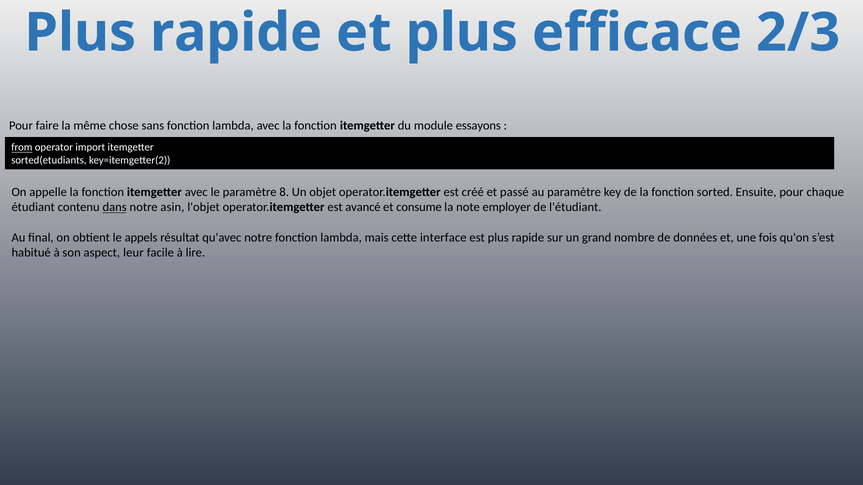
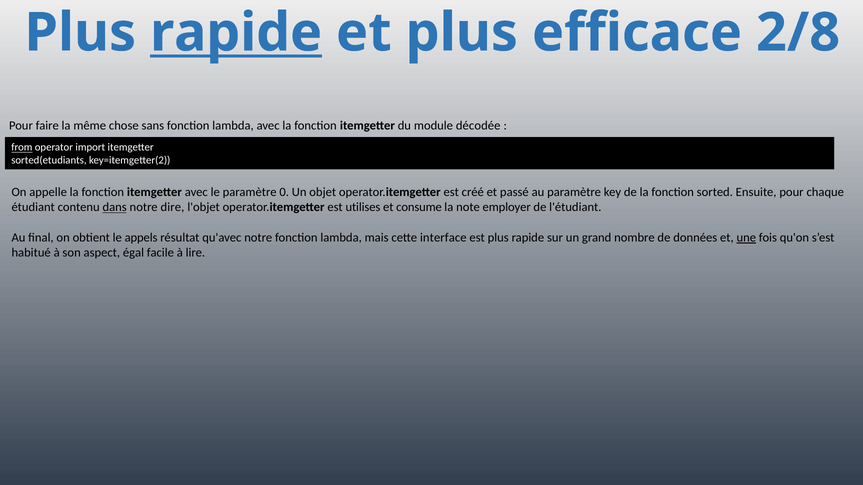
rapide at (236, 33) underline: none -> present
2/3: 2/3 -> 2/8
essayons: essayons -> décodée
8: 8 -> 0
asin: asin -> dire
avancé: avancé -> utilises
une underline: none -> present
leur: leur -> égal
